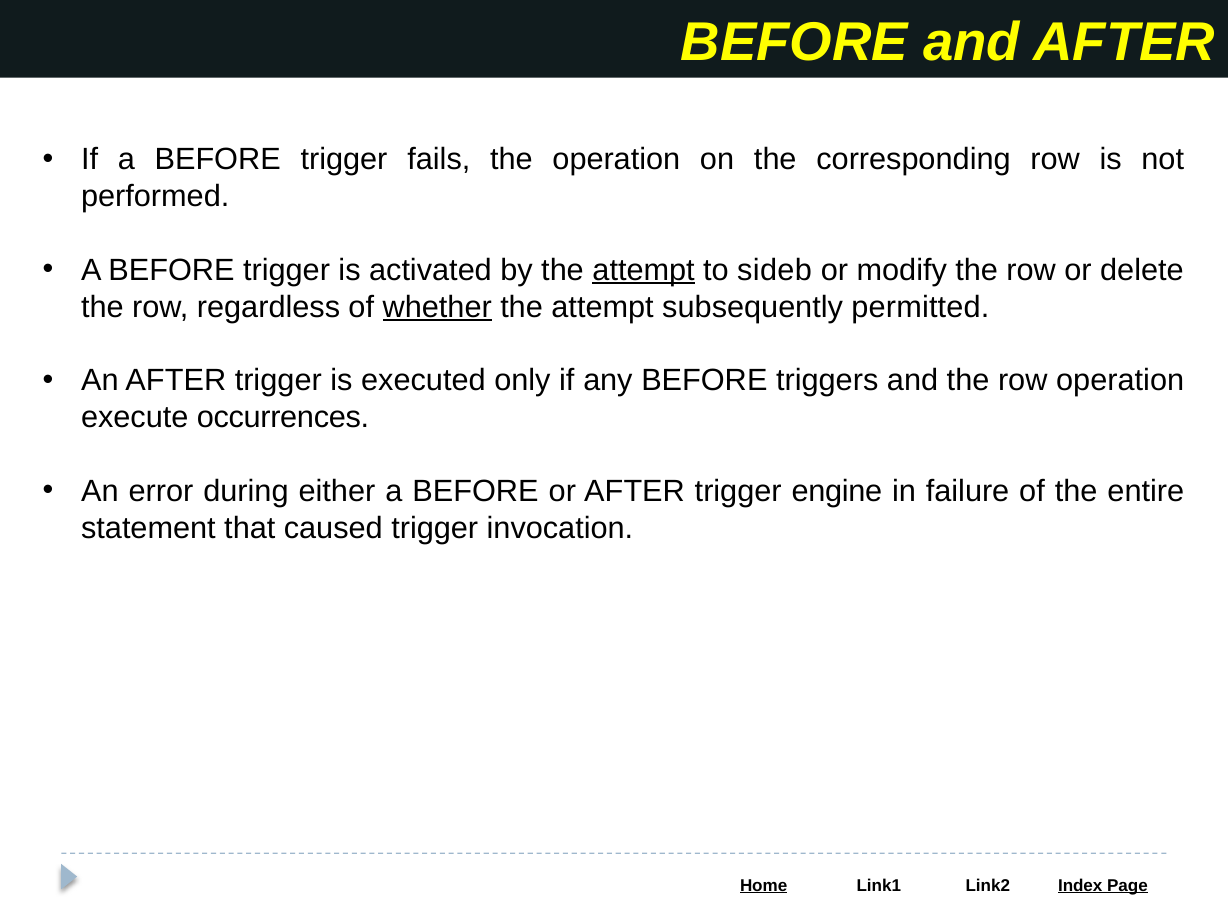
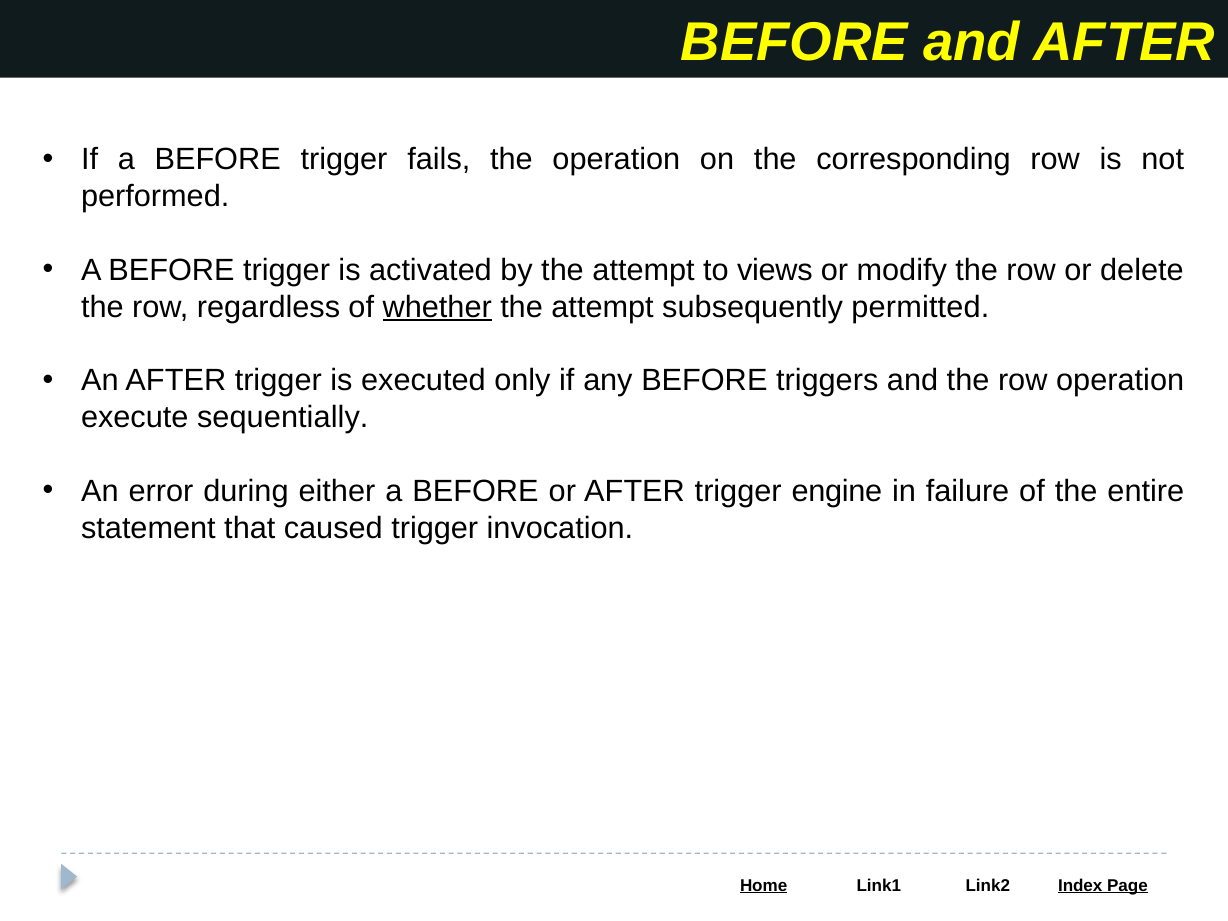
attempt at (644, 270) underline: present -> none
sideb: sideb -> views
occurrences: occurrences -> sequentially
